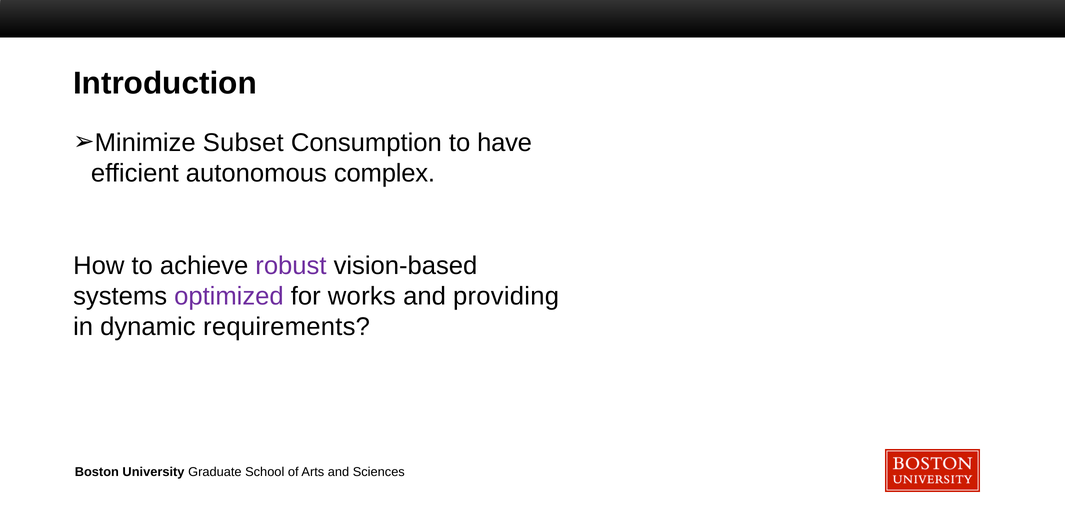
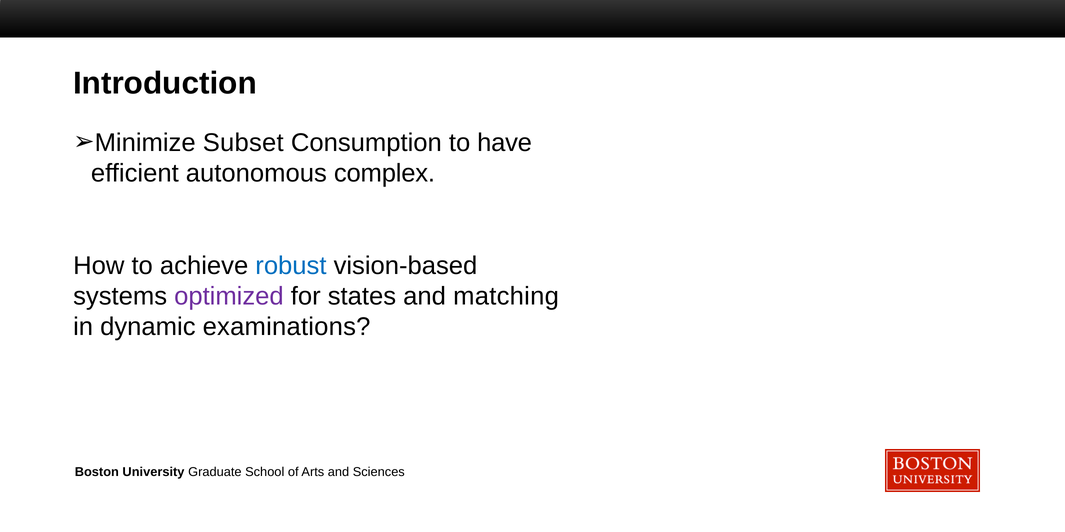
robust colour: purple -> blue
works: works -> states
providing: providing -> matching
requirements: requirements -> examinations
